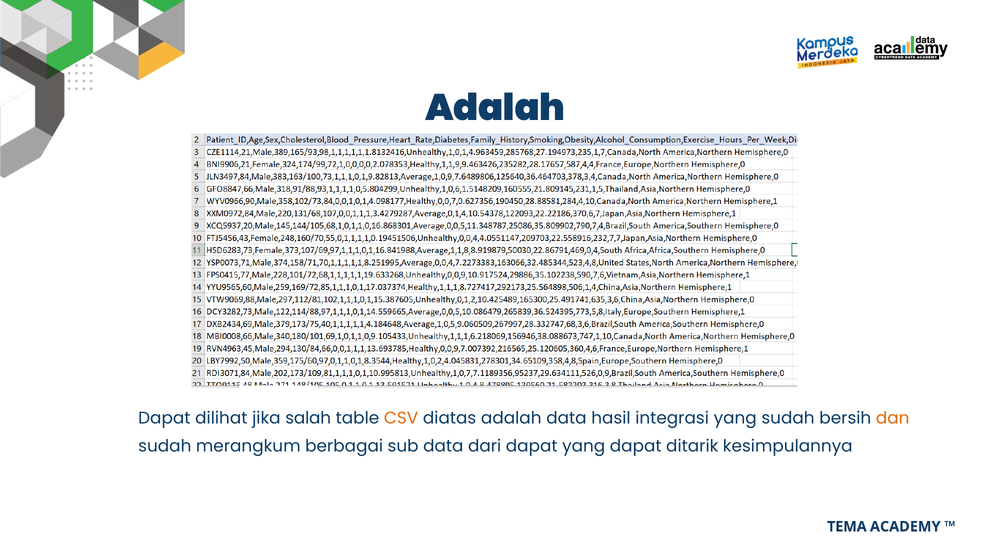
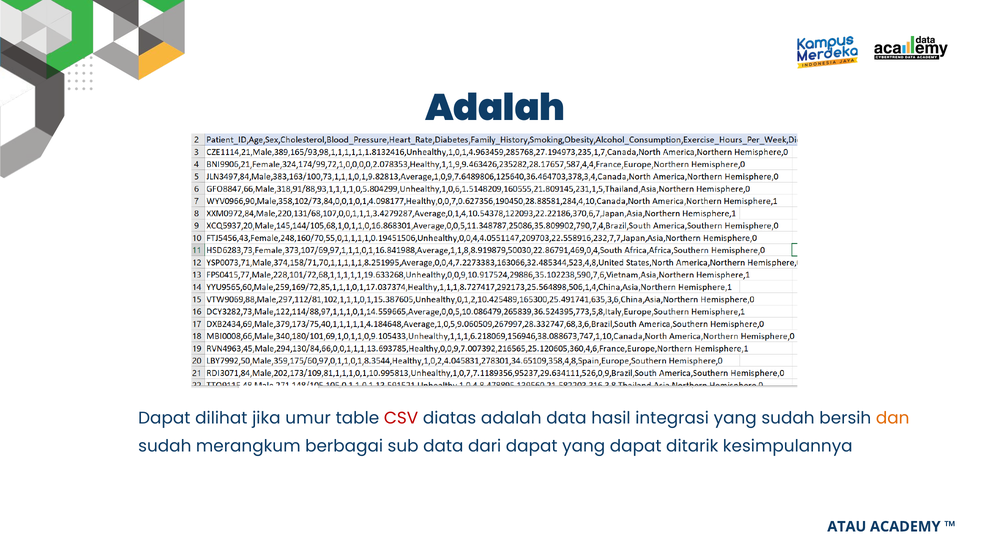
salah: salah -> umur
CSV colour: orange -> red
TEMA: TEMA -> ATAU
